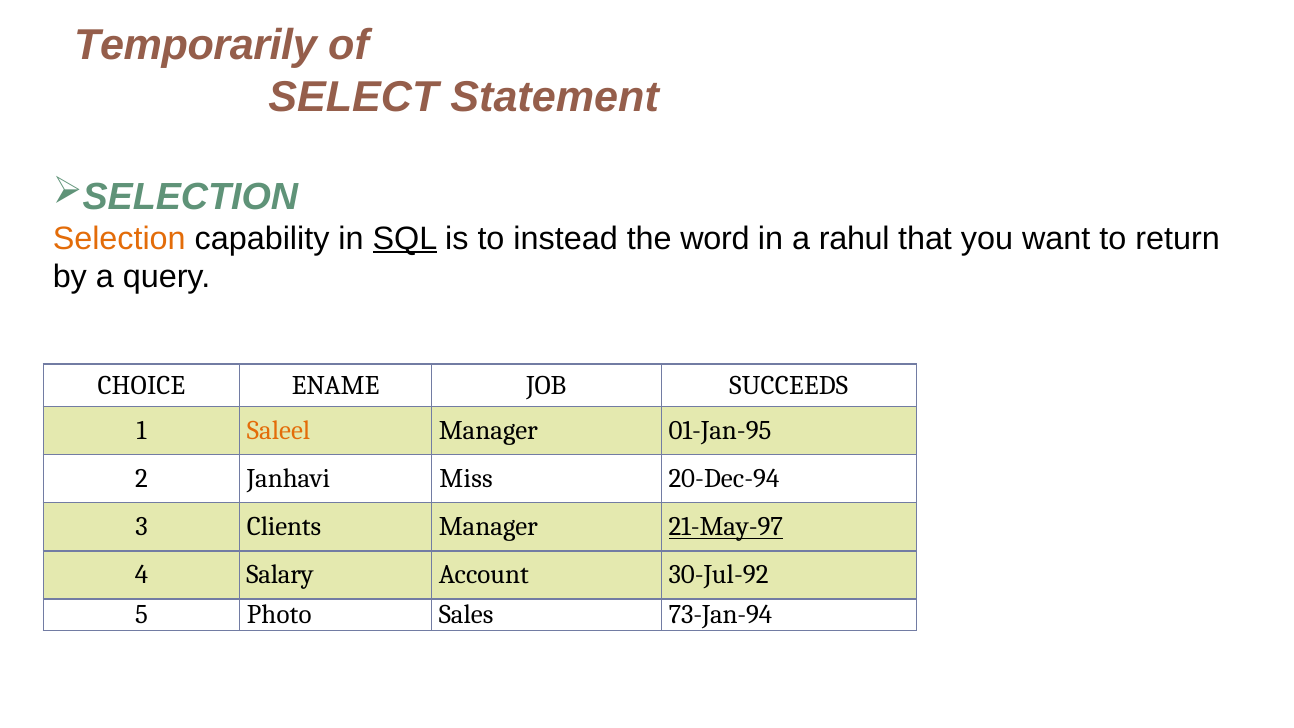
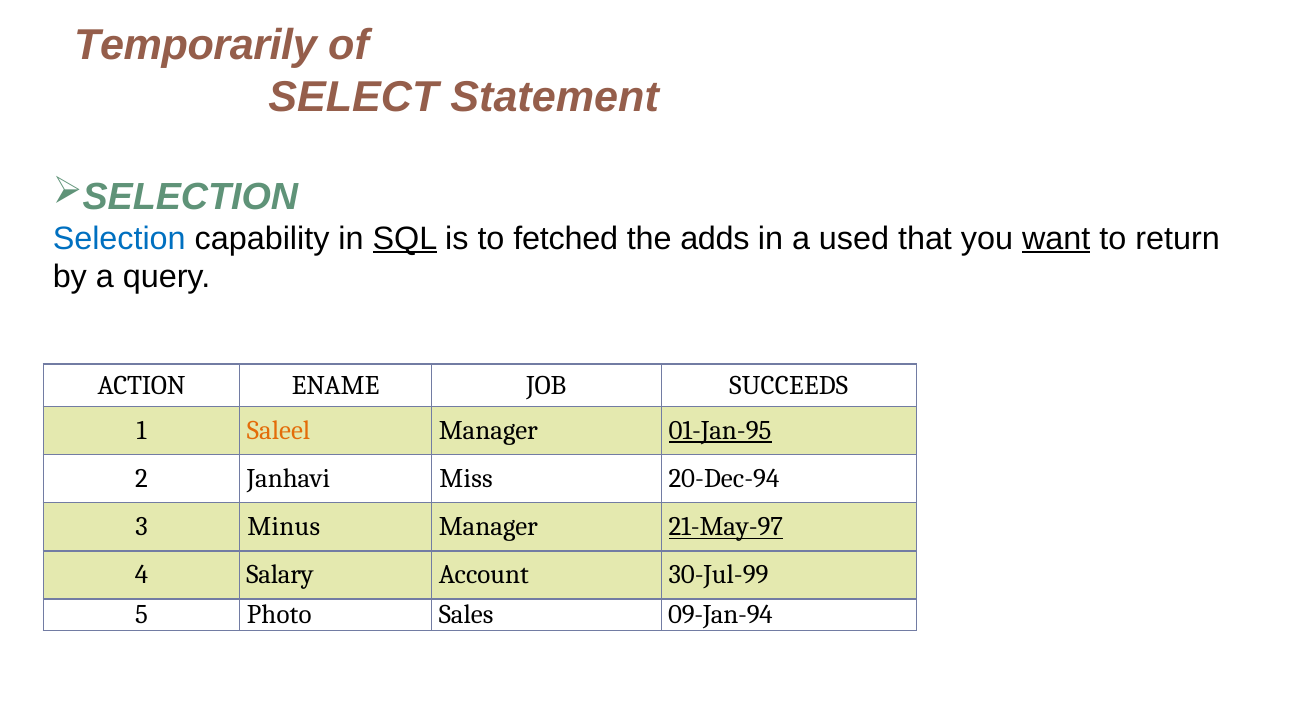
Selection colour: orange -> blue
instead: instead -> fetched
word: word -> adds
rahul: rahul -> used
want underline: none -> present
CHOICE: CHOICE -> ACTION
01-Jan-95 underline: none -> present
Clients: Clients -> Minus
30-Jul-92: 30-Jul-92 -> 30-Jul-99
73-Jan-94: 73-Jan-94 -> 09-Jan-94
